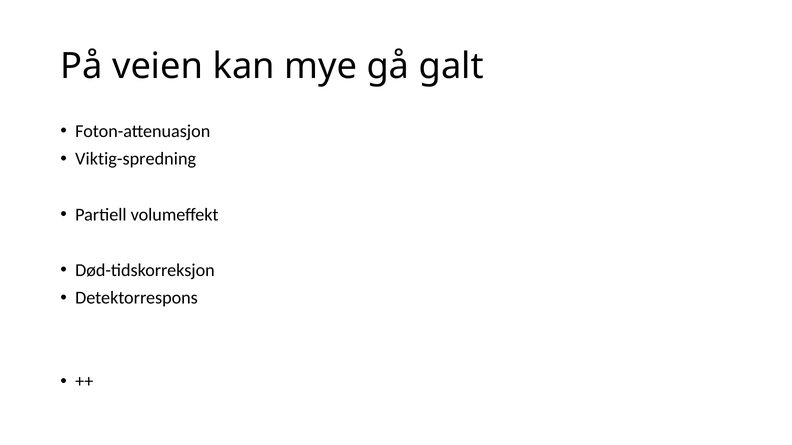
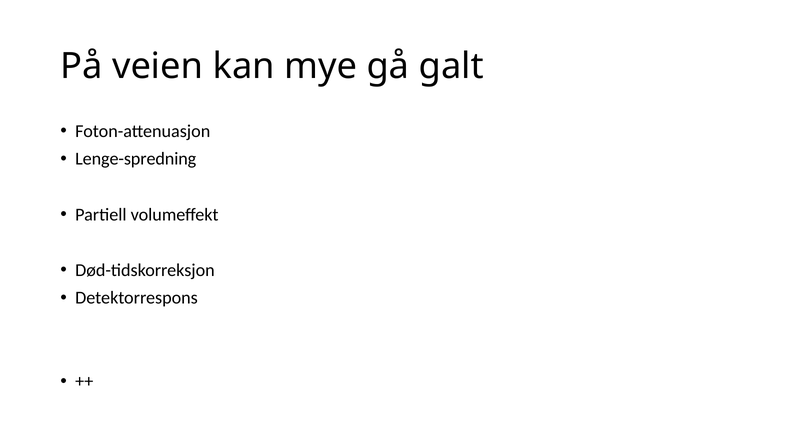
Viktig-spredning: Viktig-spredning -> Lenge-spredning
